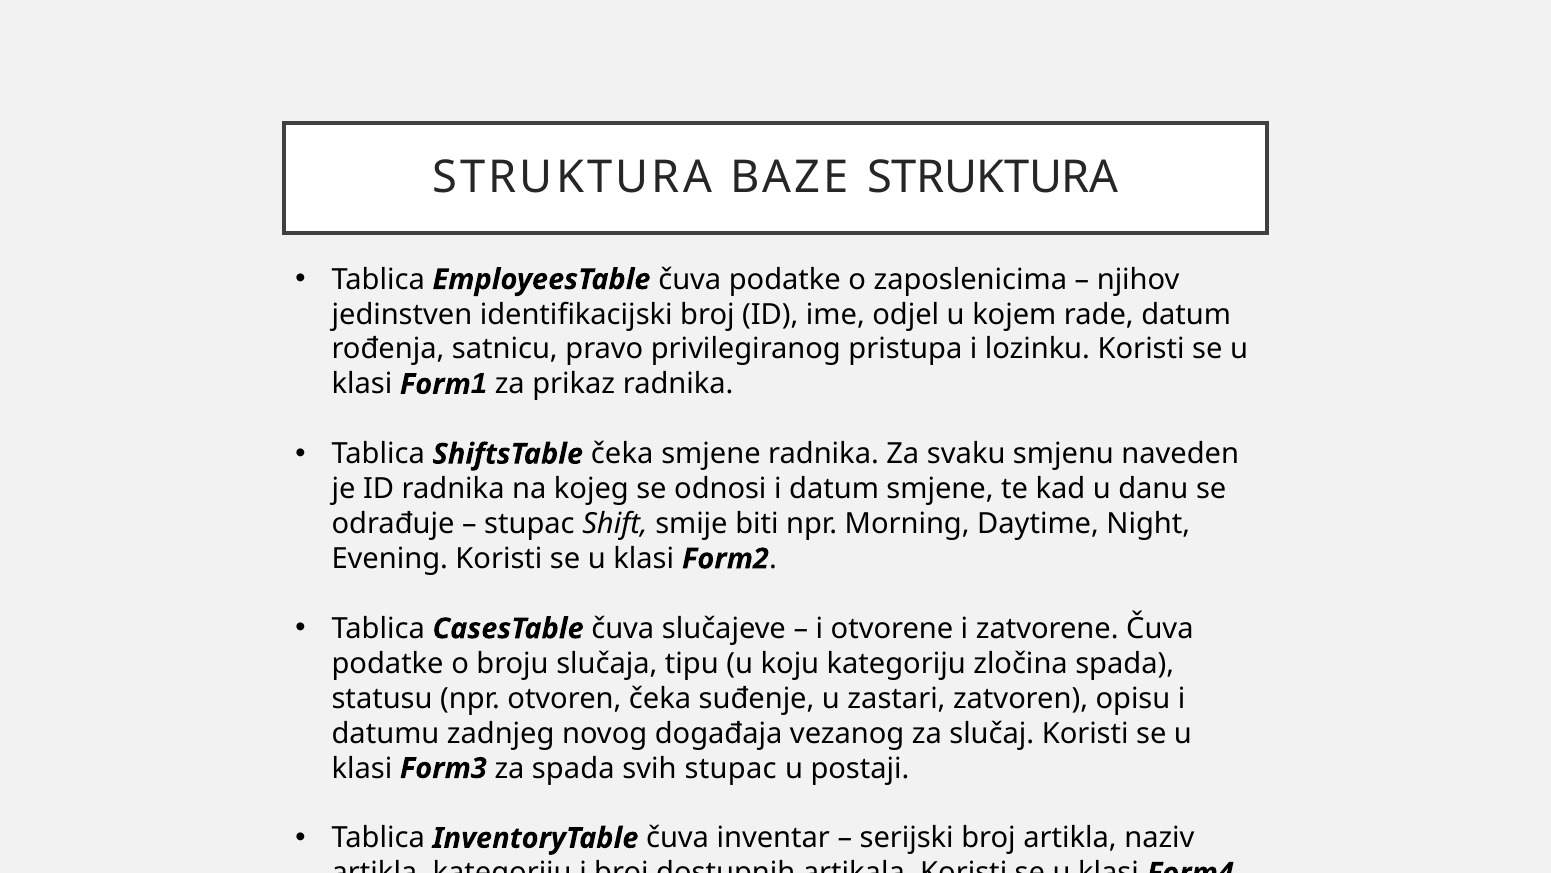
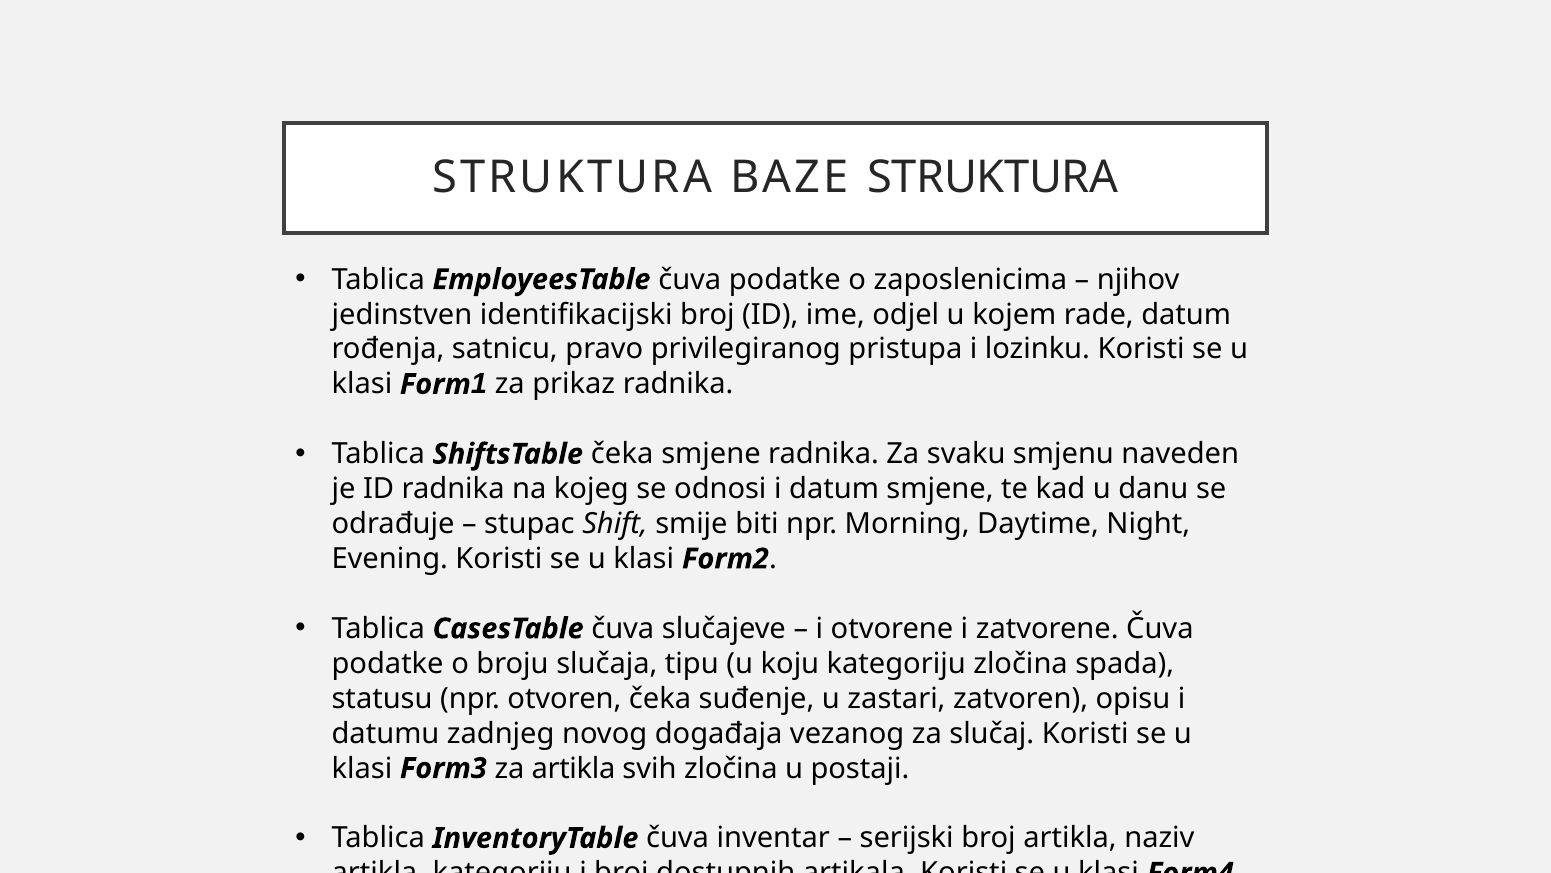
za spada: spada -> artikla
svih stupac: stupac -> zločina
